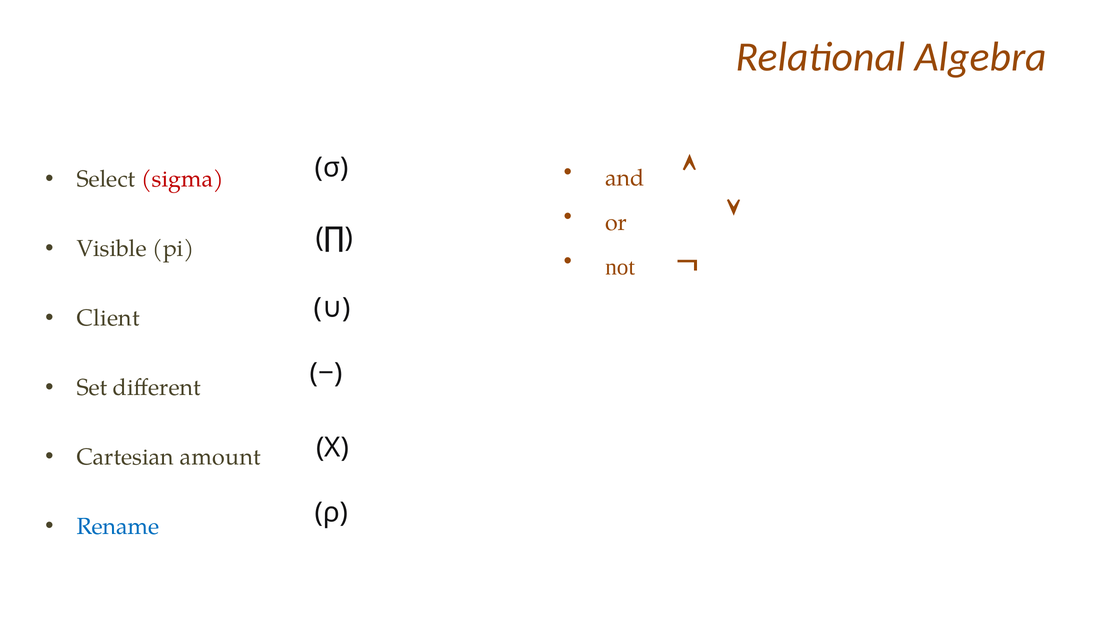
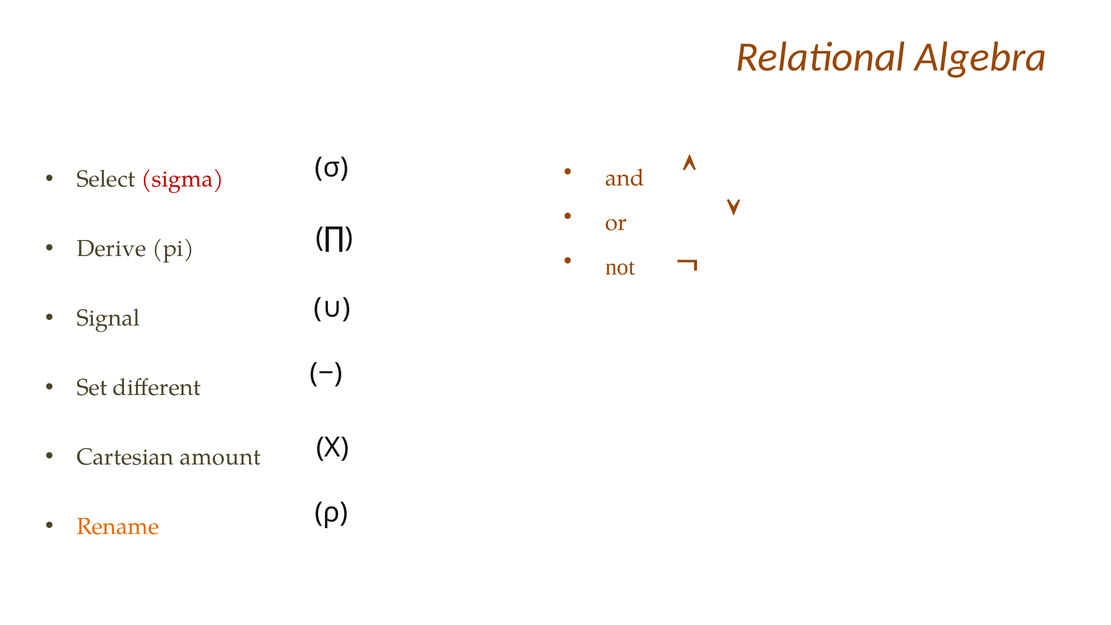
Visible: Visible -> Derive
Client: Client -> Signal
Rename colour: blue -> orange
